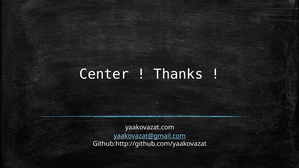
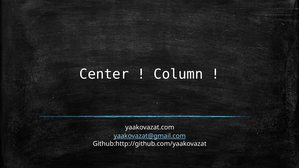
Thanks: Thanks -> Column
